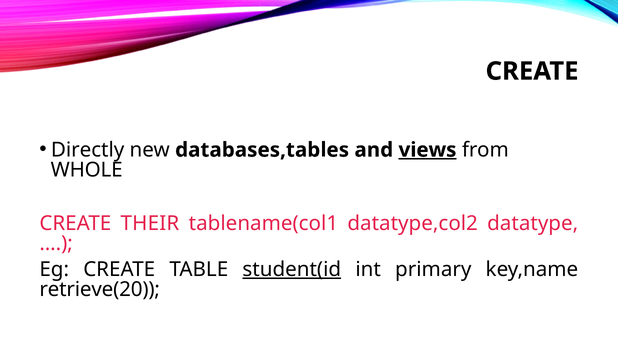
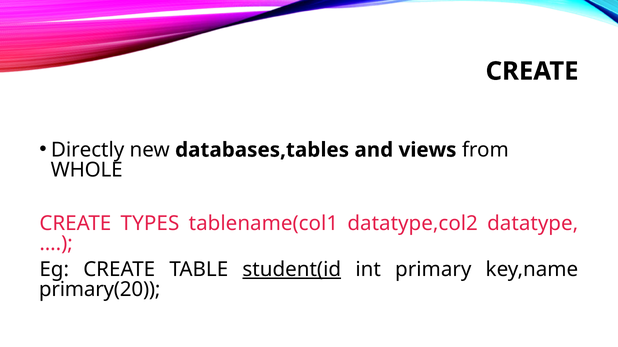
views underline: present -> none
THEIR: THEIR -> TYPES
retrieve(20: retrieve(20 -> primary(20
